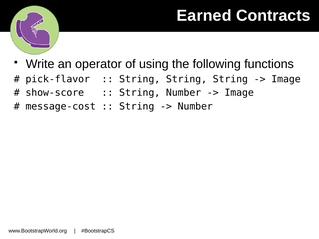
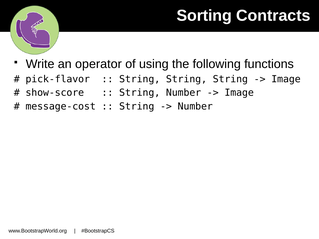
Earned: Earned -> Sorting
